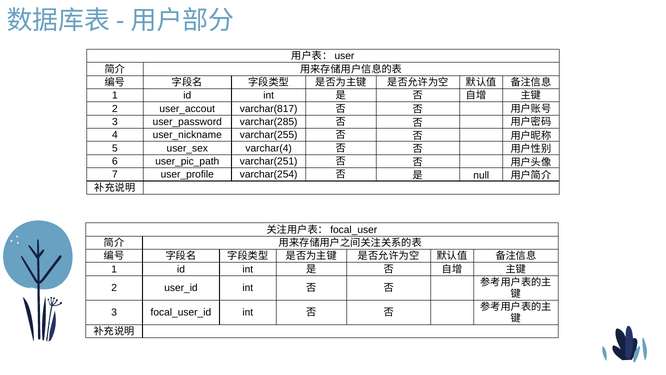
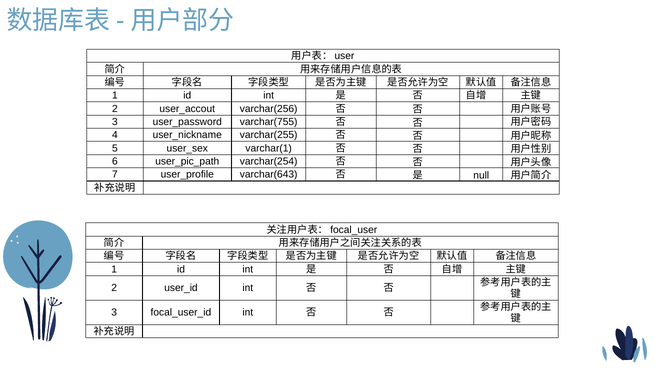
varchar(817: varchar(817 -> varchar(256
varchar(285: varchar(285 -> varchar(755
varchar(4: varchar(4 -> varchar(1
varchar(251: varchar(251 -> varchar(254
varchar(254: varchar(254 -> varchar(643
